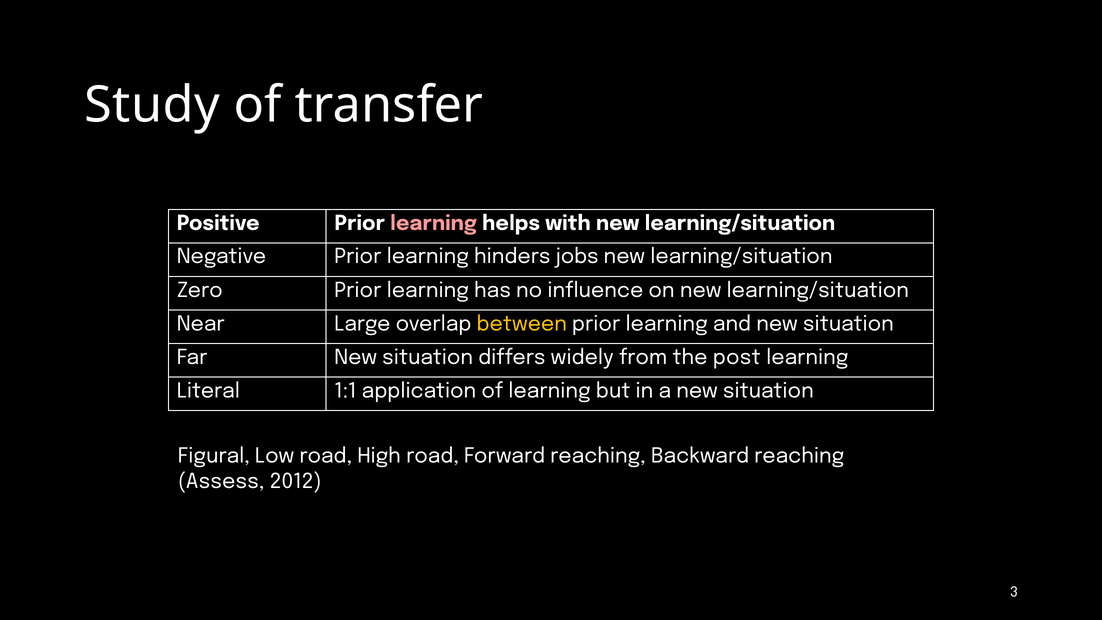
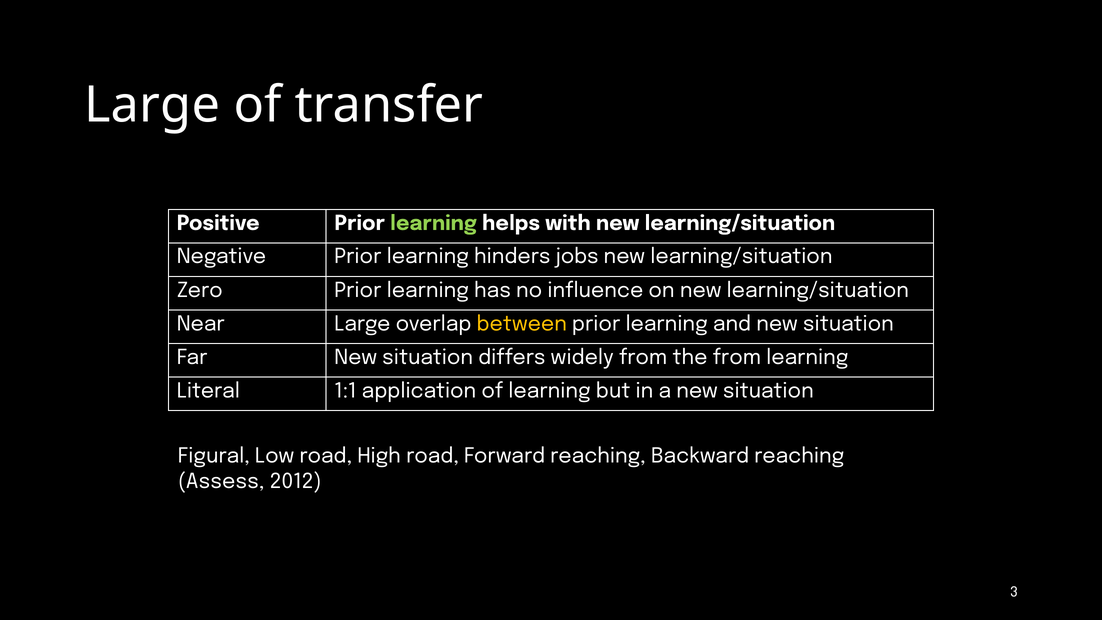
Study at (152, 105): Study -> Large
learning at (434, 223) colour: pink -> light green
the post: post -> from
